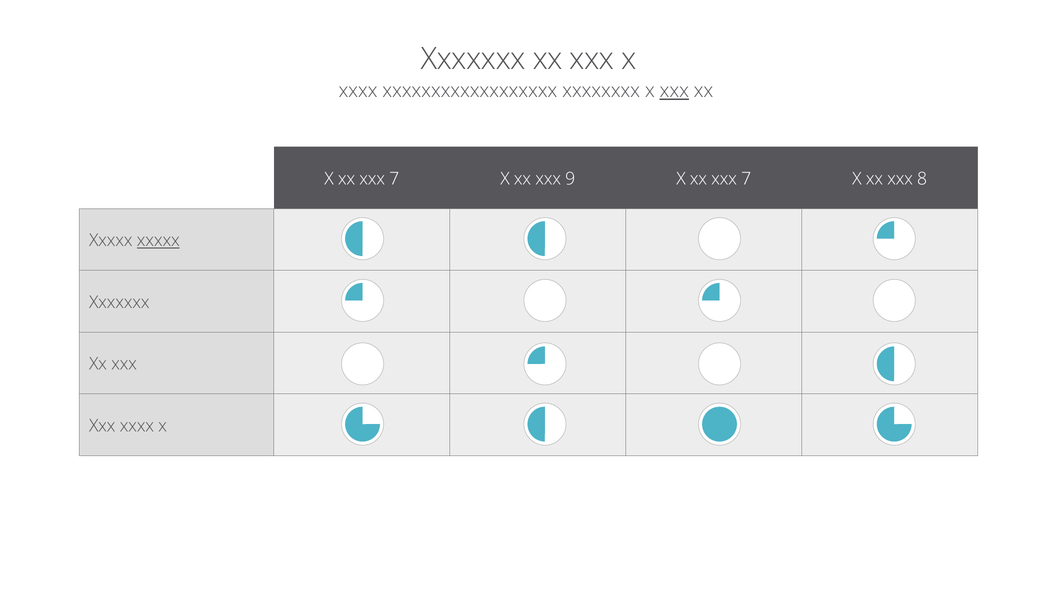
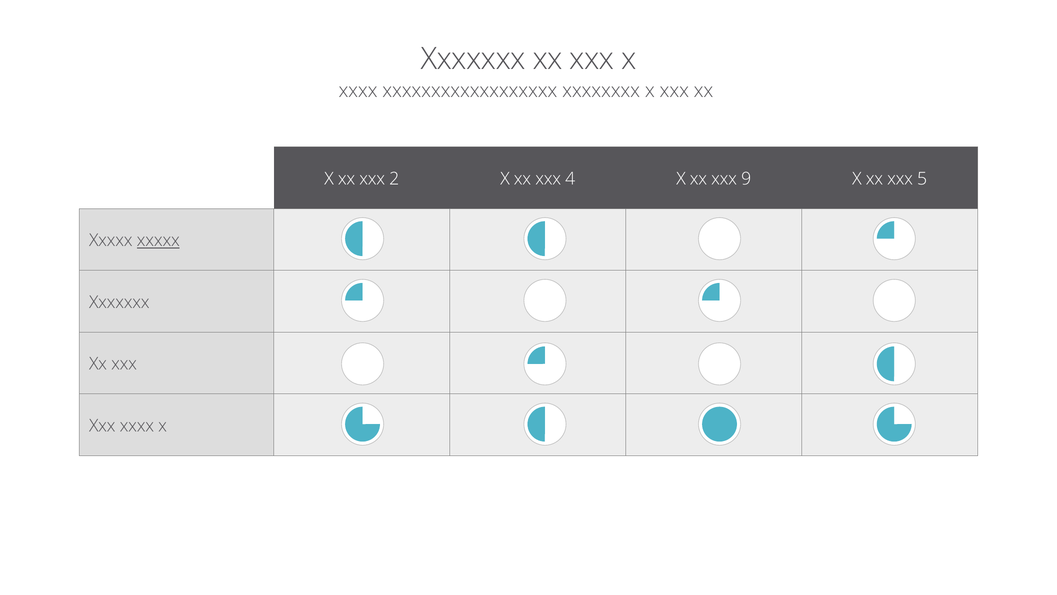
xxx at (674, 91) underline: present -> none
7 at (394, 179): 7 -> 2
9: 9 -> 4
7 at (746, 179): 7 -> 9
8: 8 -> 5
